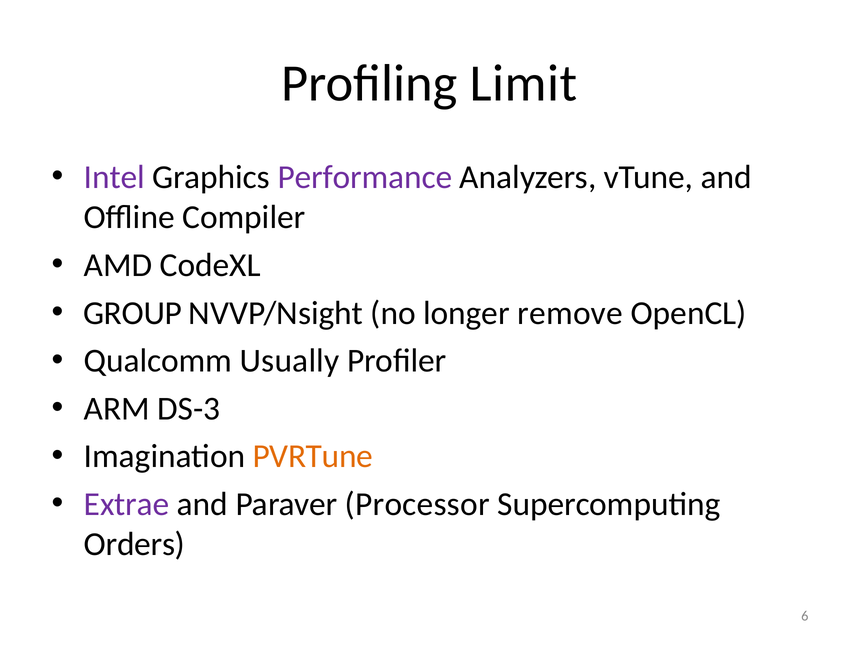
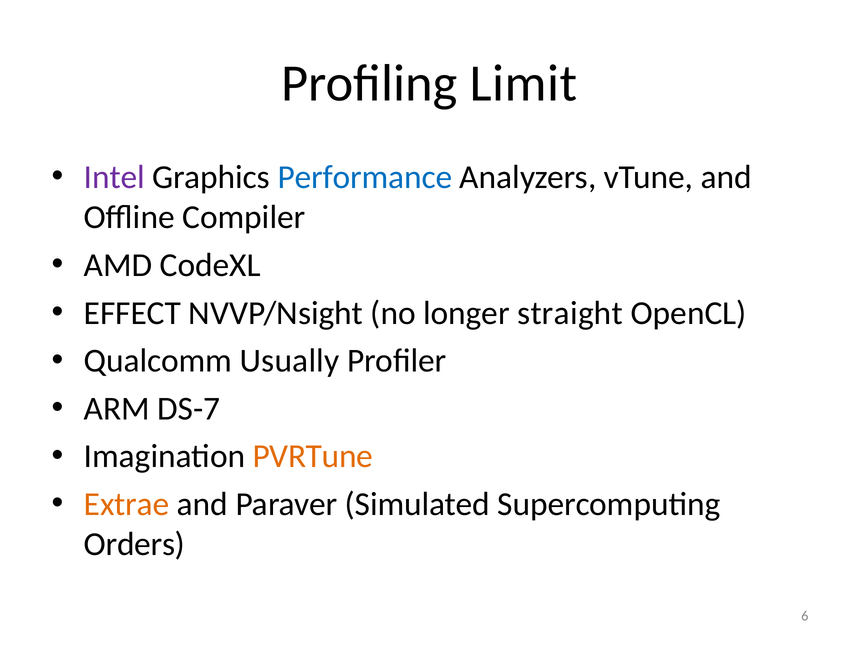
Performance colour: purple -> blue
GROUP: GROUP -> EFFECT
remove: remove -> straight
DS-3: DS-3 -> DS-7
Extrae colour: purple -> orange
Processor: Processor -> Simulated
